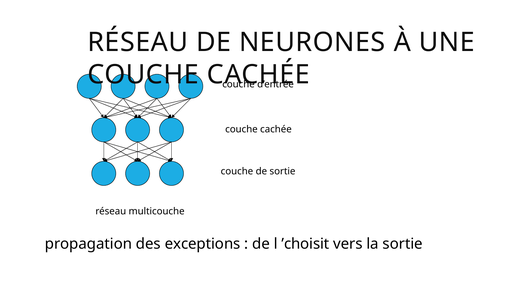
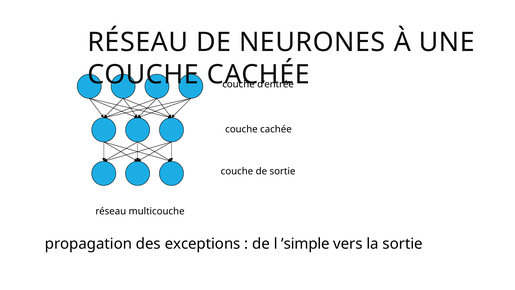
’choisit: ’choisit -> ’simple
